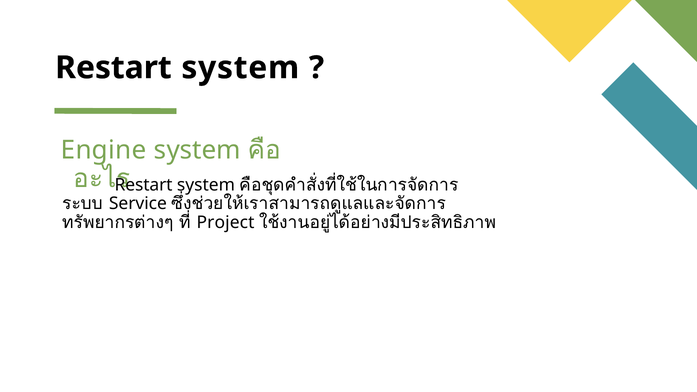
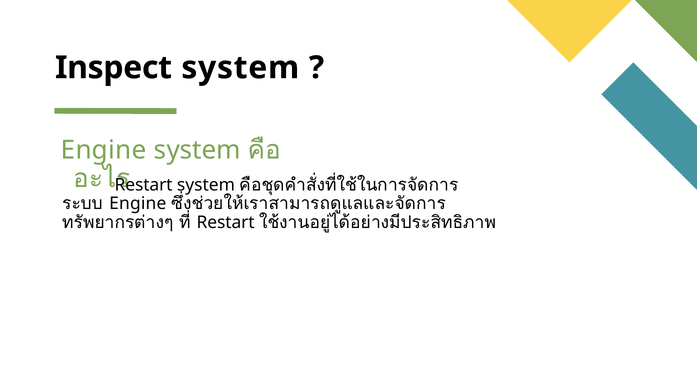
Restart at (113, 68): Restart -> Inspect
Service at (138, 204): Service -> Engine
Project at (226, 223): Project -> Restart
